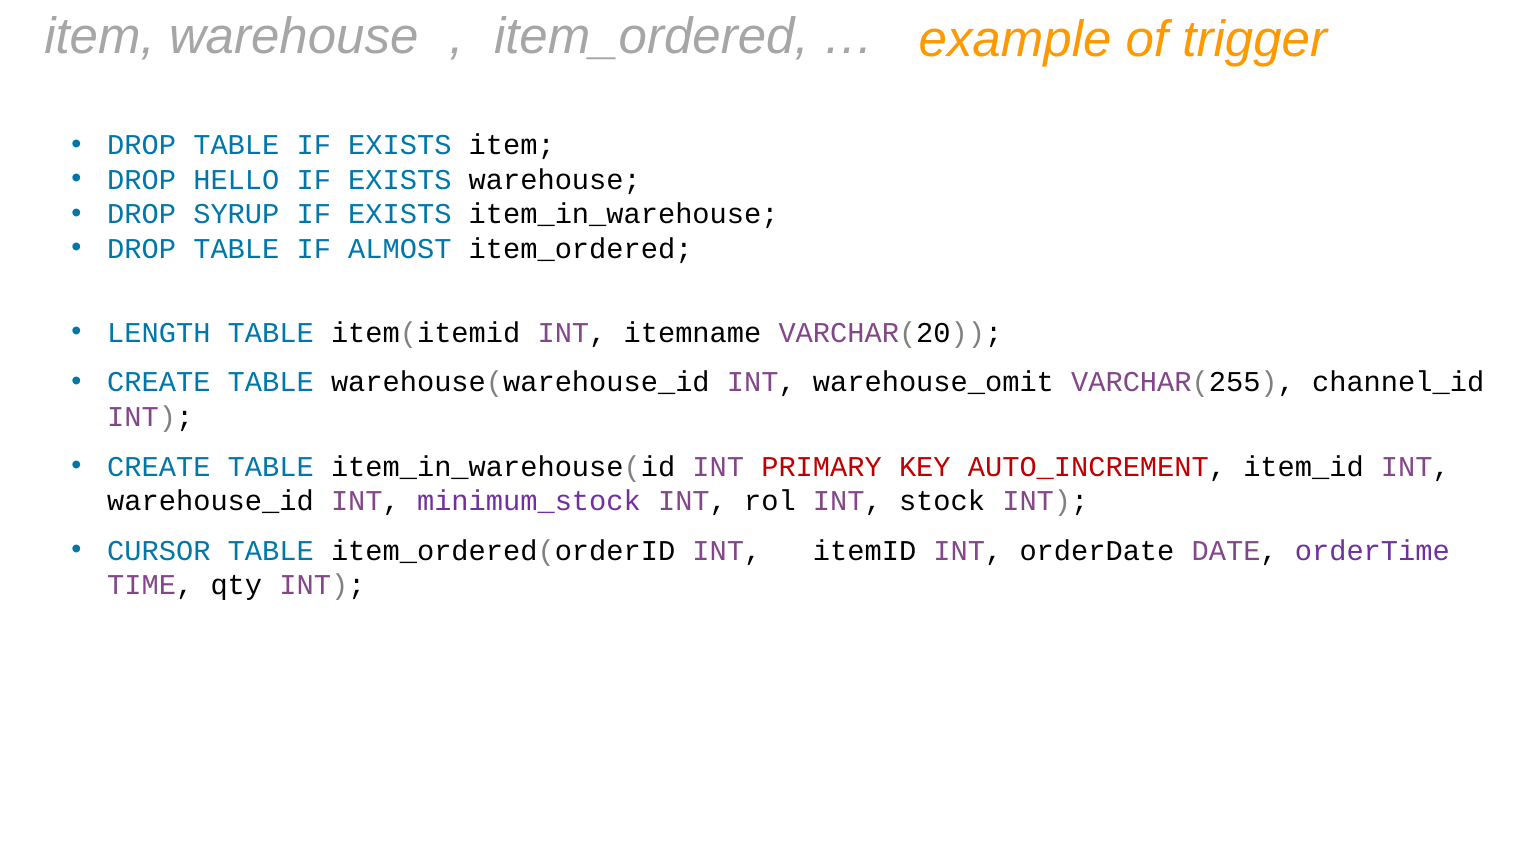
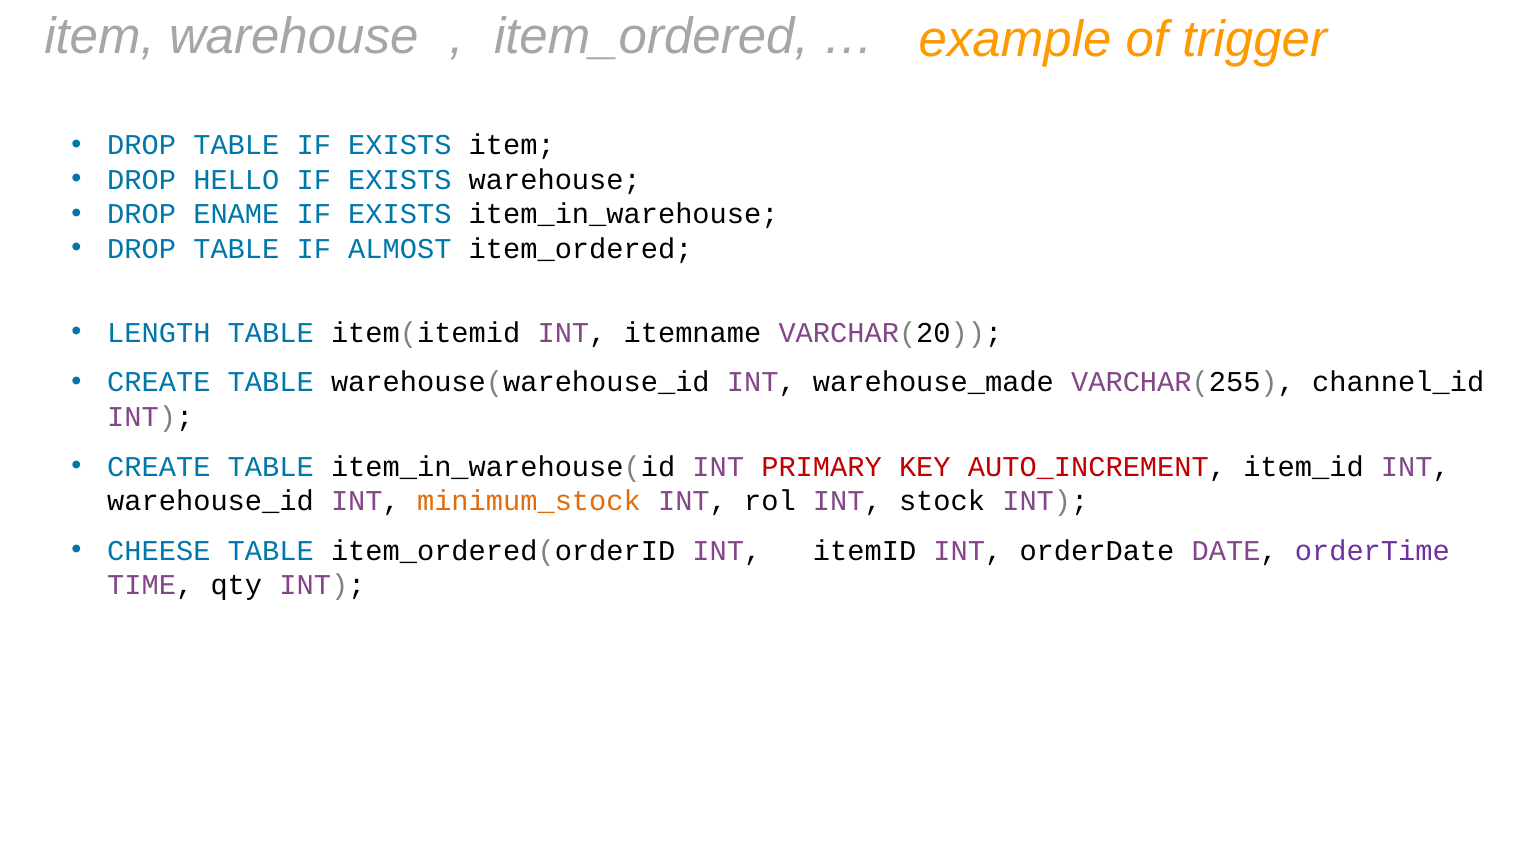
SYRUP: SYRUP -> ENAME
warehouse_omit: warehouse_omit -> warehouse_made
minimum_stock colour: purple -> orange
CURSOR: CURSOR -> CHEESE
